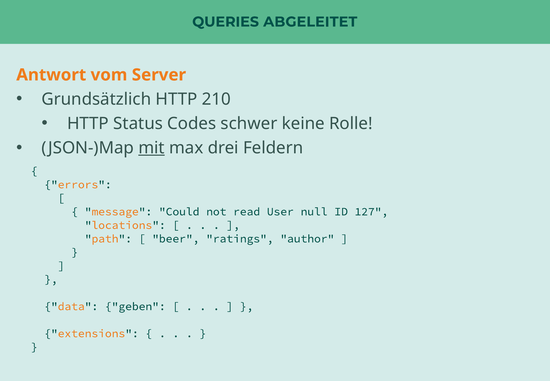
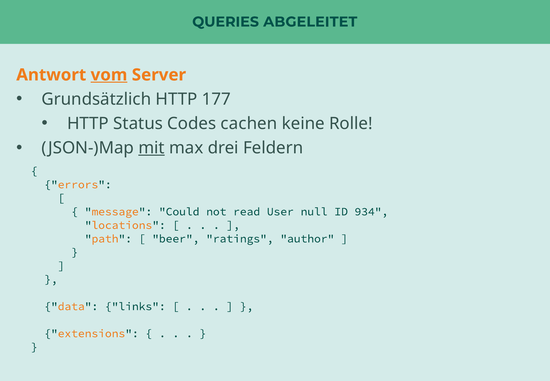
vom underline: none -> present
210: 210 -> 177
schwer: schwer -> cachen
127: 127 -> 934
geben: geben -> links
